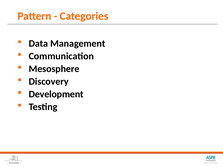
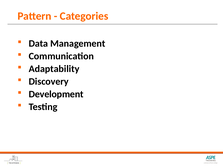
Mesosphere: Mesosphere -> Adaptability
